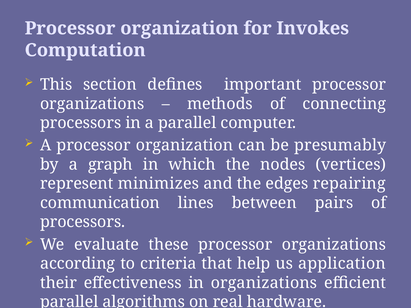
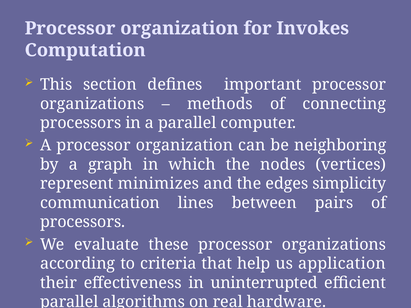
presumably: presumably -> neighboring
repairing: repairing -> simplicity
in organizations: organizations -> uninterrupted
